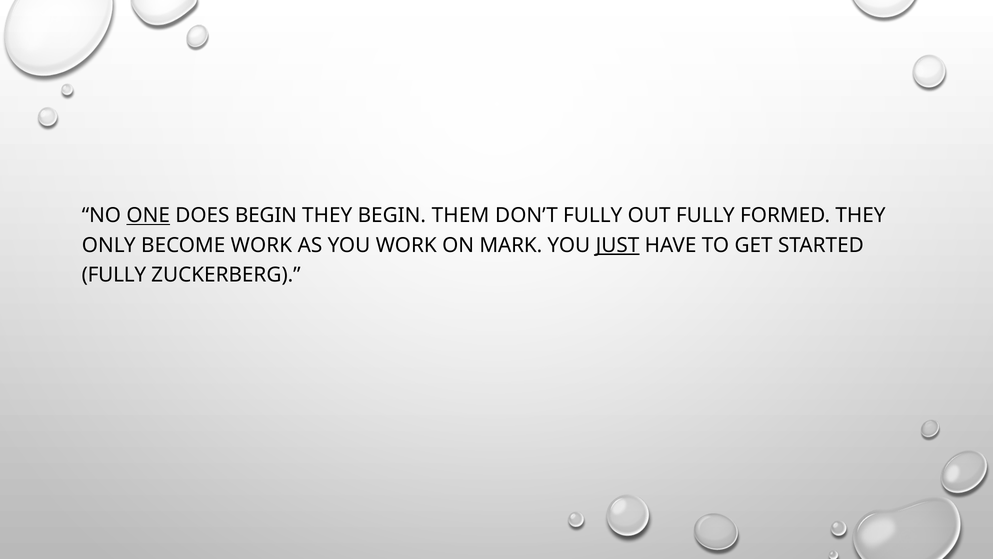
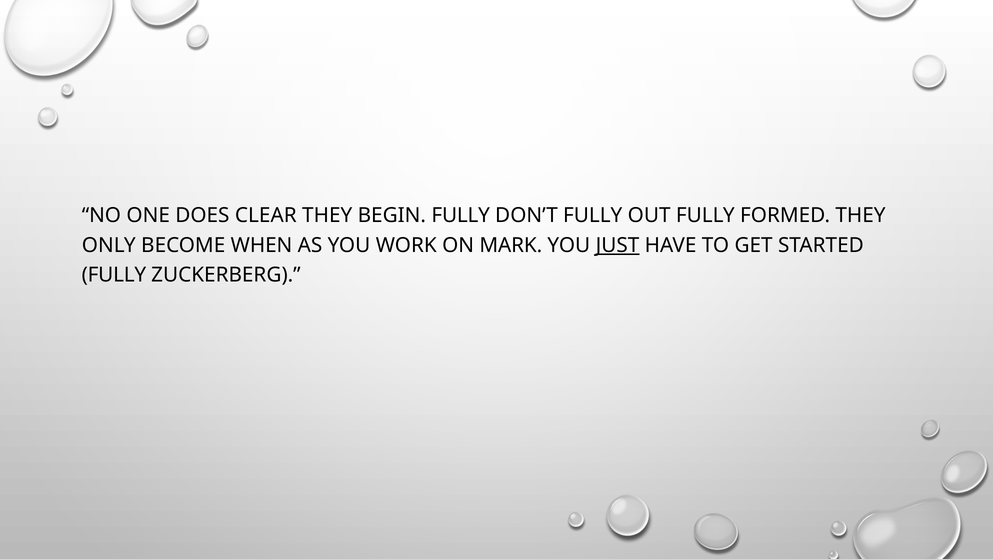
ONE underline: present -> none
DOES BEGIN: BEGIN -> CLEAR
BEGIN THEM: THEM -> FULLY
BECOME WORK: WORK -> WHEN
